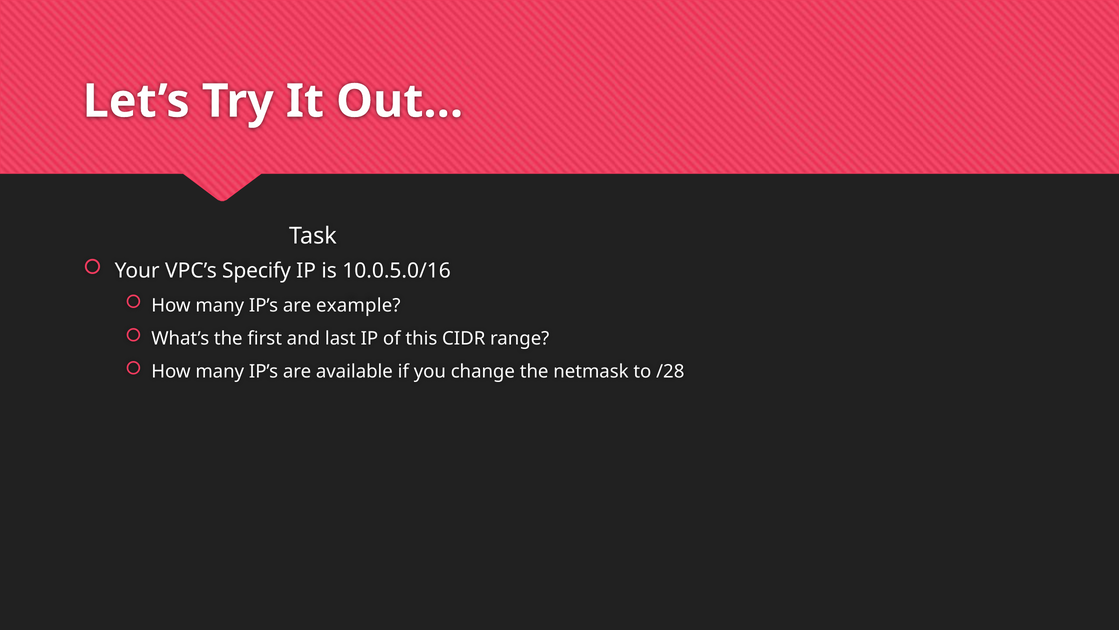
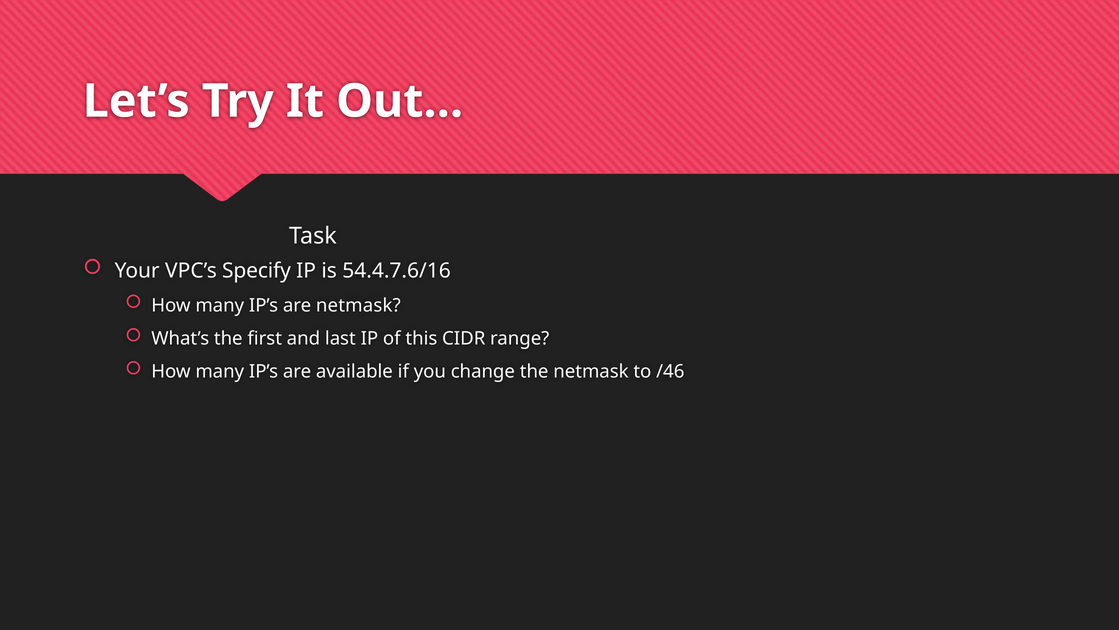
10.0.5.0/16: 10.0.5.0/16 -> 54.4.7.6/16
are example: example -> netmask
/28: /28 -> /46
